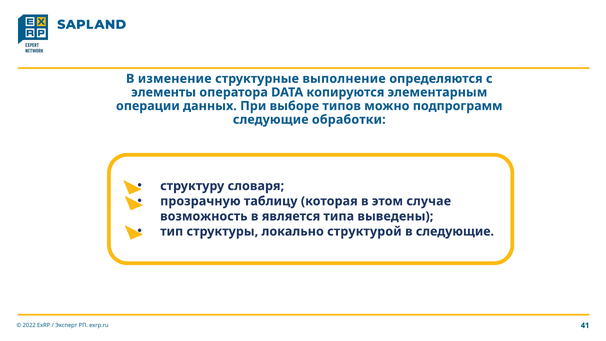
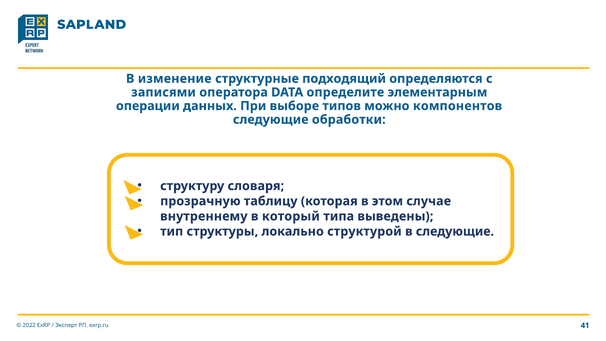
выполнение: выполнение -> подходящий
элементы: элементы -> записями
копируются: копируются -> определите
подпрограмм: подпрограмм -> компонентов
возможность: возможность -> внутреннему
является: является -> который
